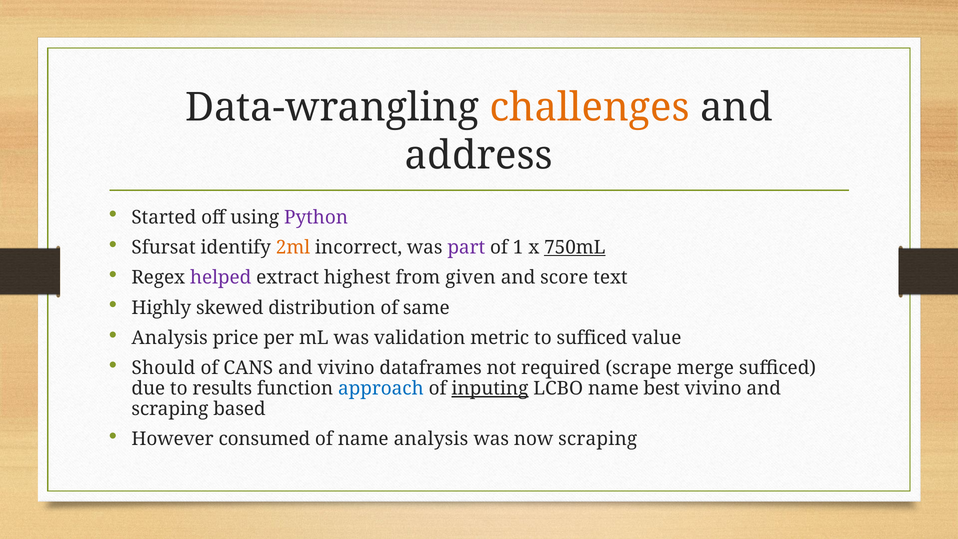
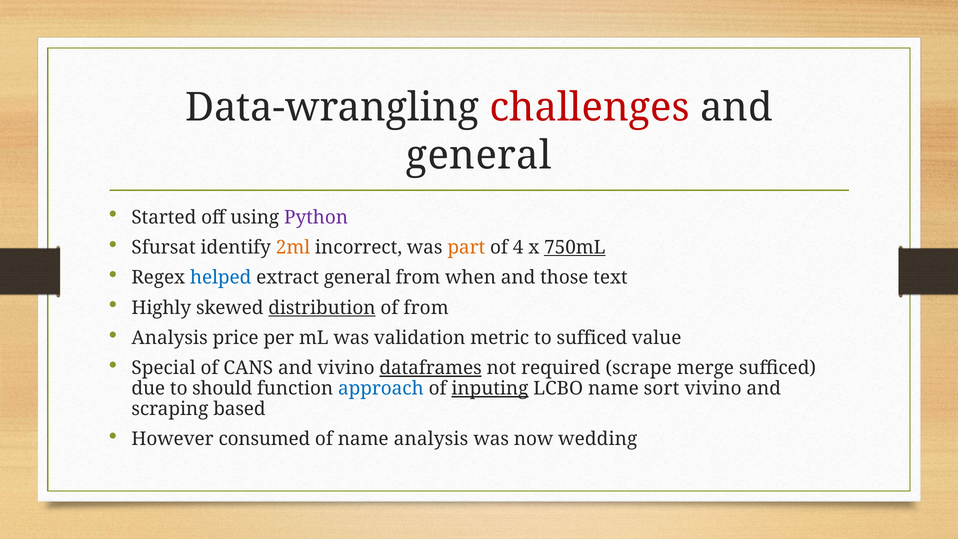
challenges colour: orange -> red
address at (479, 155): address -> general
part colour: purple -> orange
1: 1 -> 4
helped colour: purple -> blue
extract highest: highest -> general
given: given -> when
score: score -> those
distribution underline: none -> present
of same: same -> from
Should: Should -> Special
dataframes underline: none -> present
results: results -> should
best: best -> sort
now scraping: scraping -> wedding
